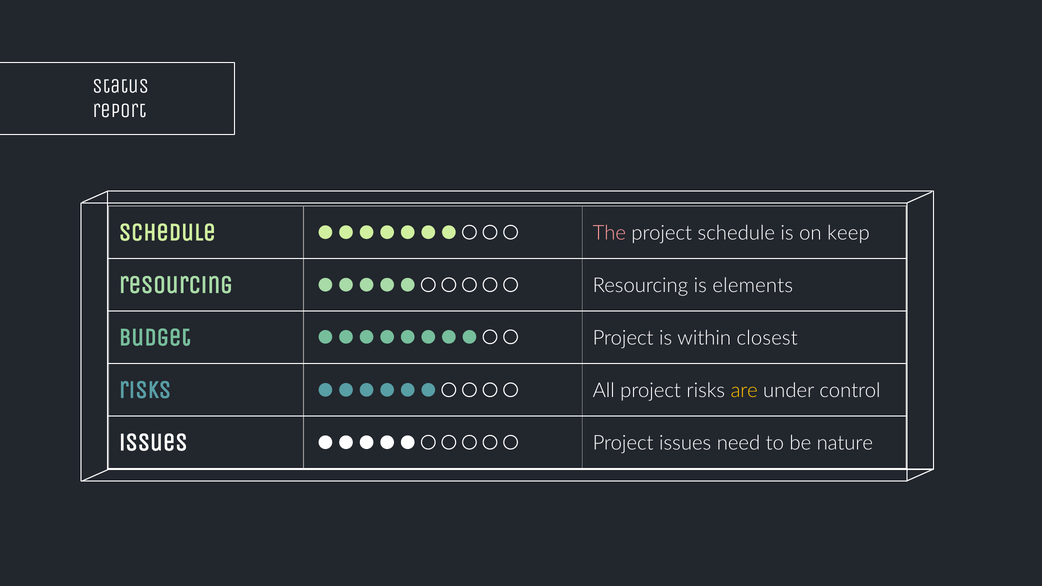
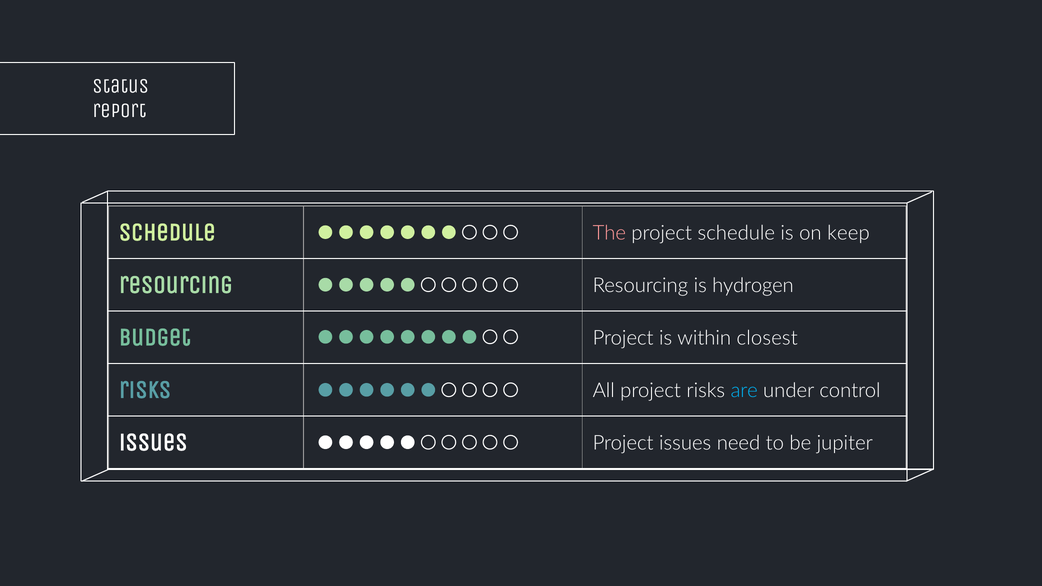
elements: elements -> hydrogen
are colour: yellow -> light blue
nature: nature -> jupiter
